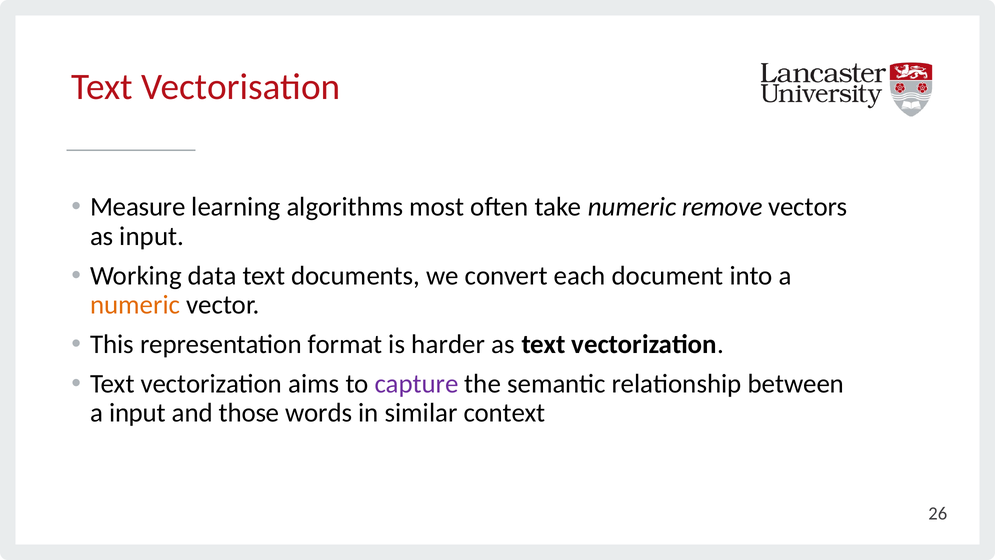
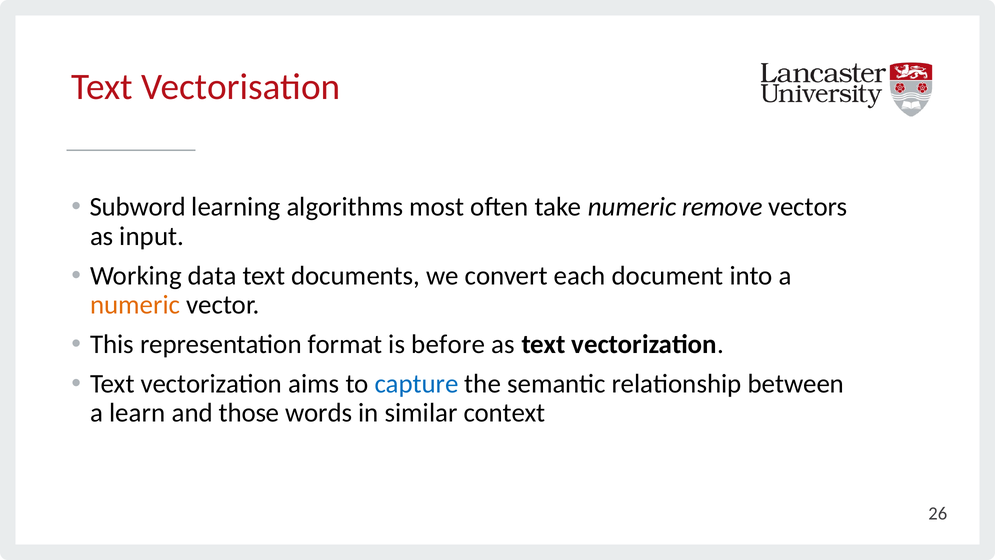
Measure: Measure -> Subword
harder: harder -> before
capture colour: purple -> blue
a input: input -> learn
